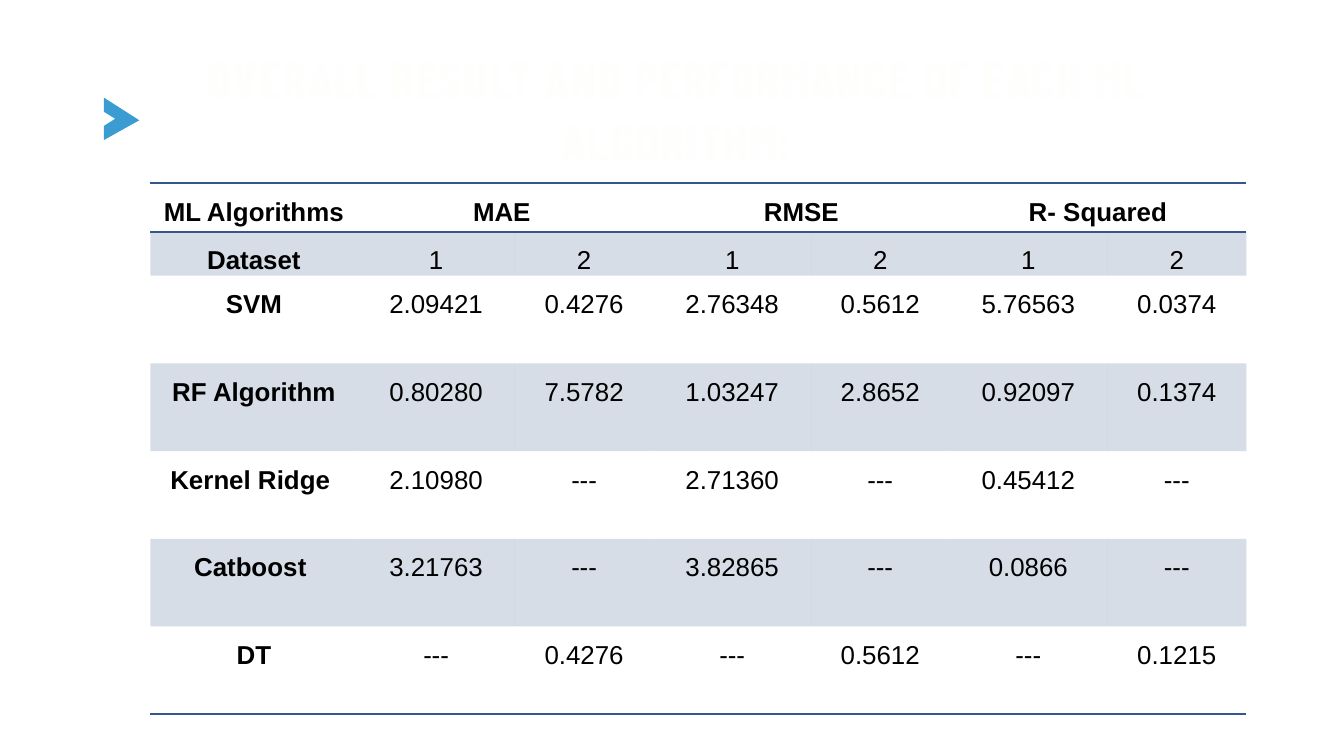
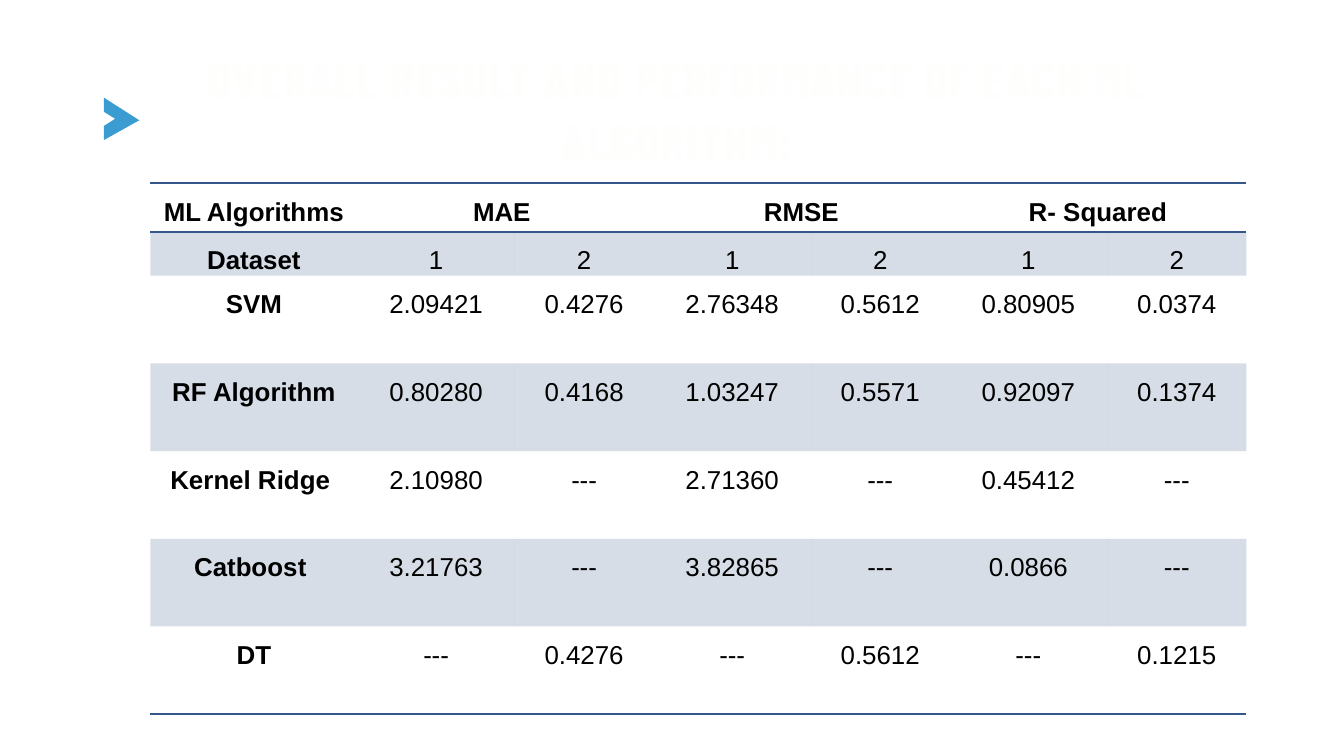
5.76563: 5.76563 -> 0.80905
7.5782: 7.5782 -> 0.4168
2.8652: 2.8652 -> 0.5571
